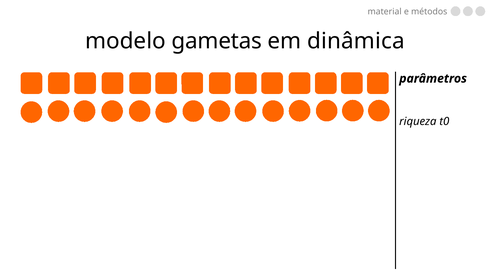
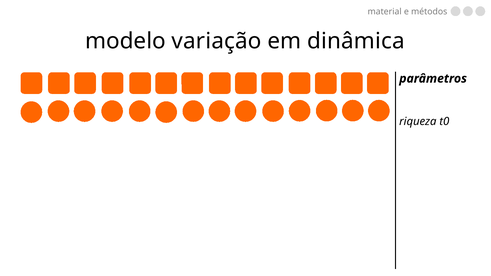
gametas: gametas -> variação
